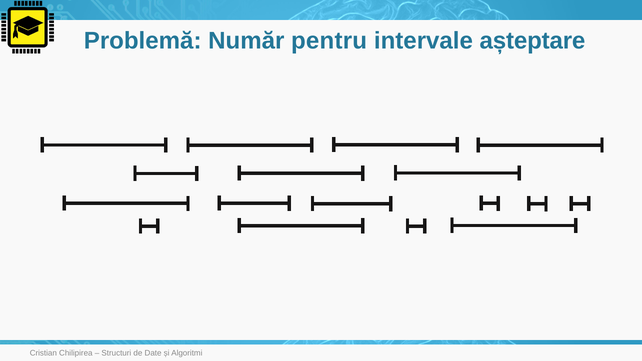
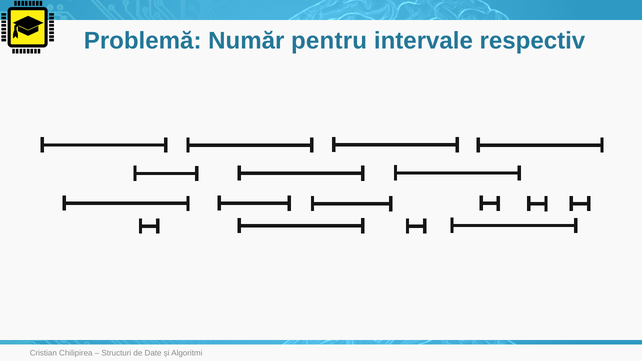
așteptare: așteptare -> respectiv
